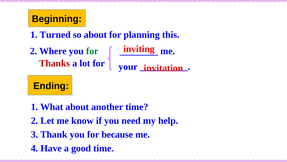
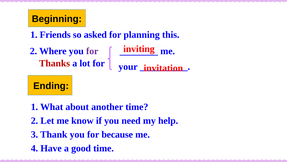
Turned: Turned -> Friends
so about: about -> asked
for at (92, 51) colour: green -> purple
